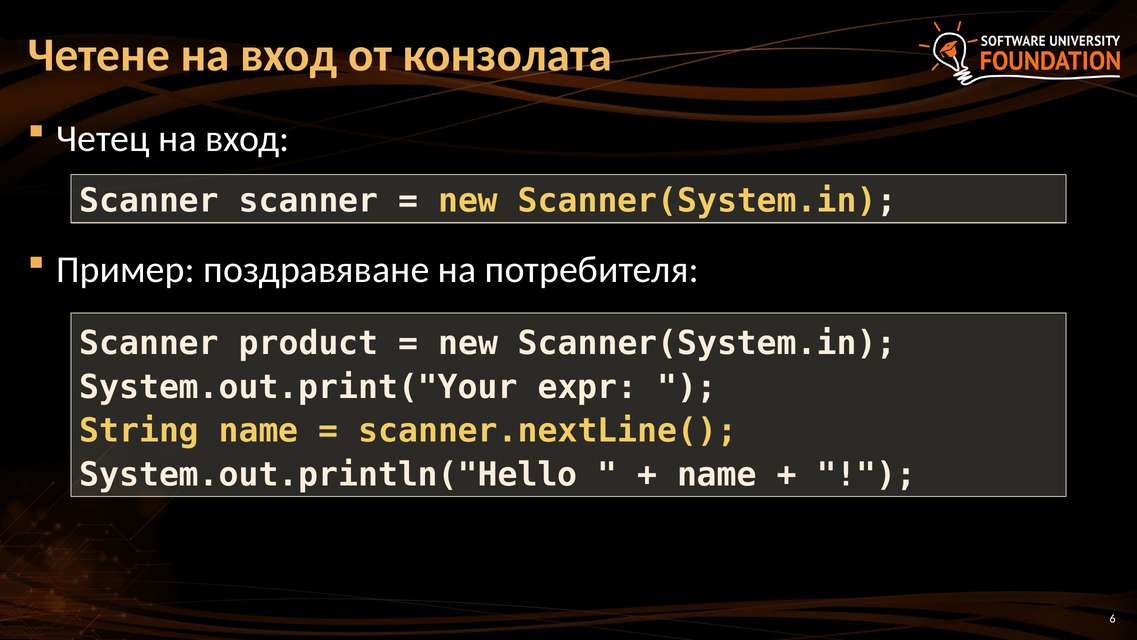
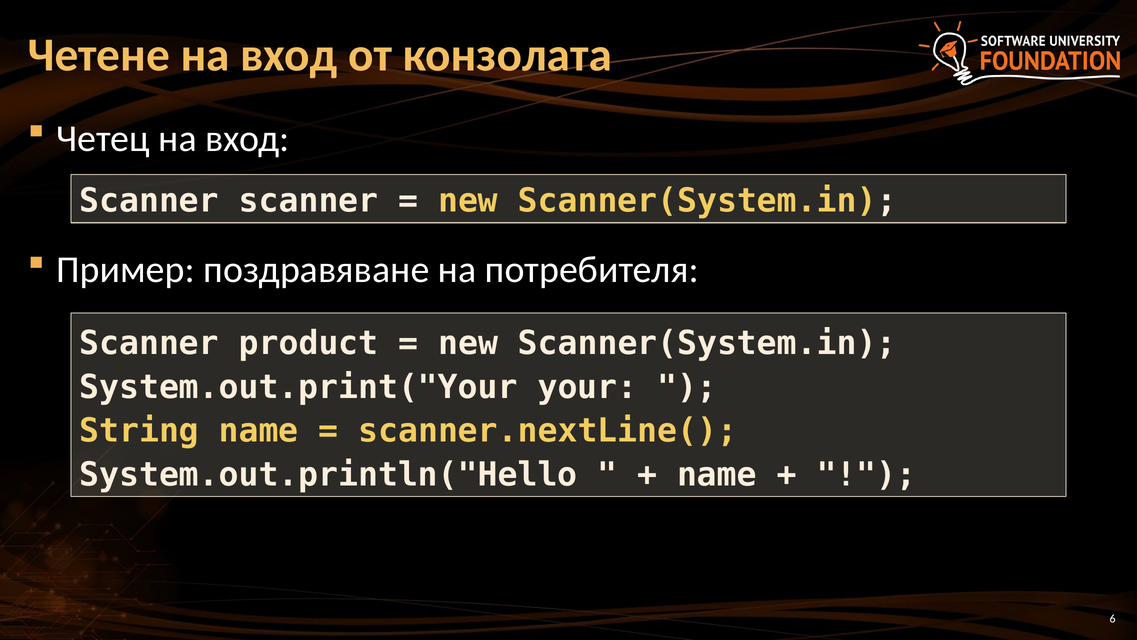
expr: expr -> your
